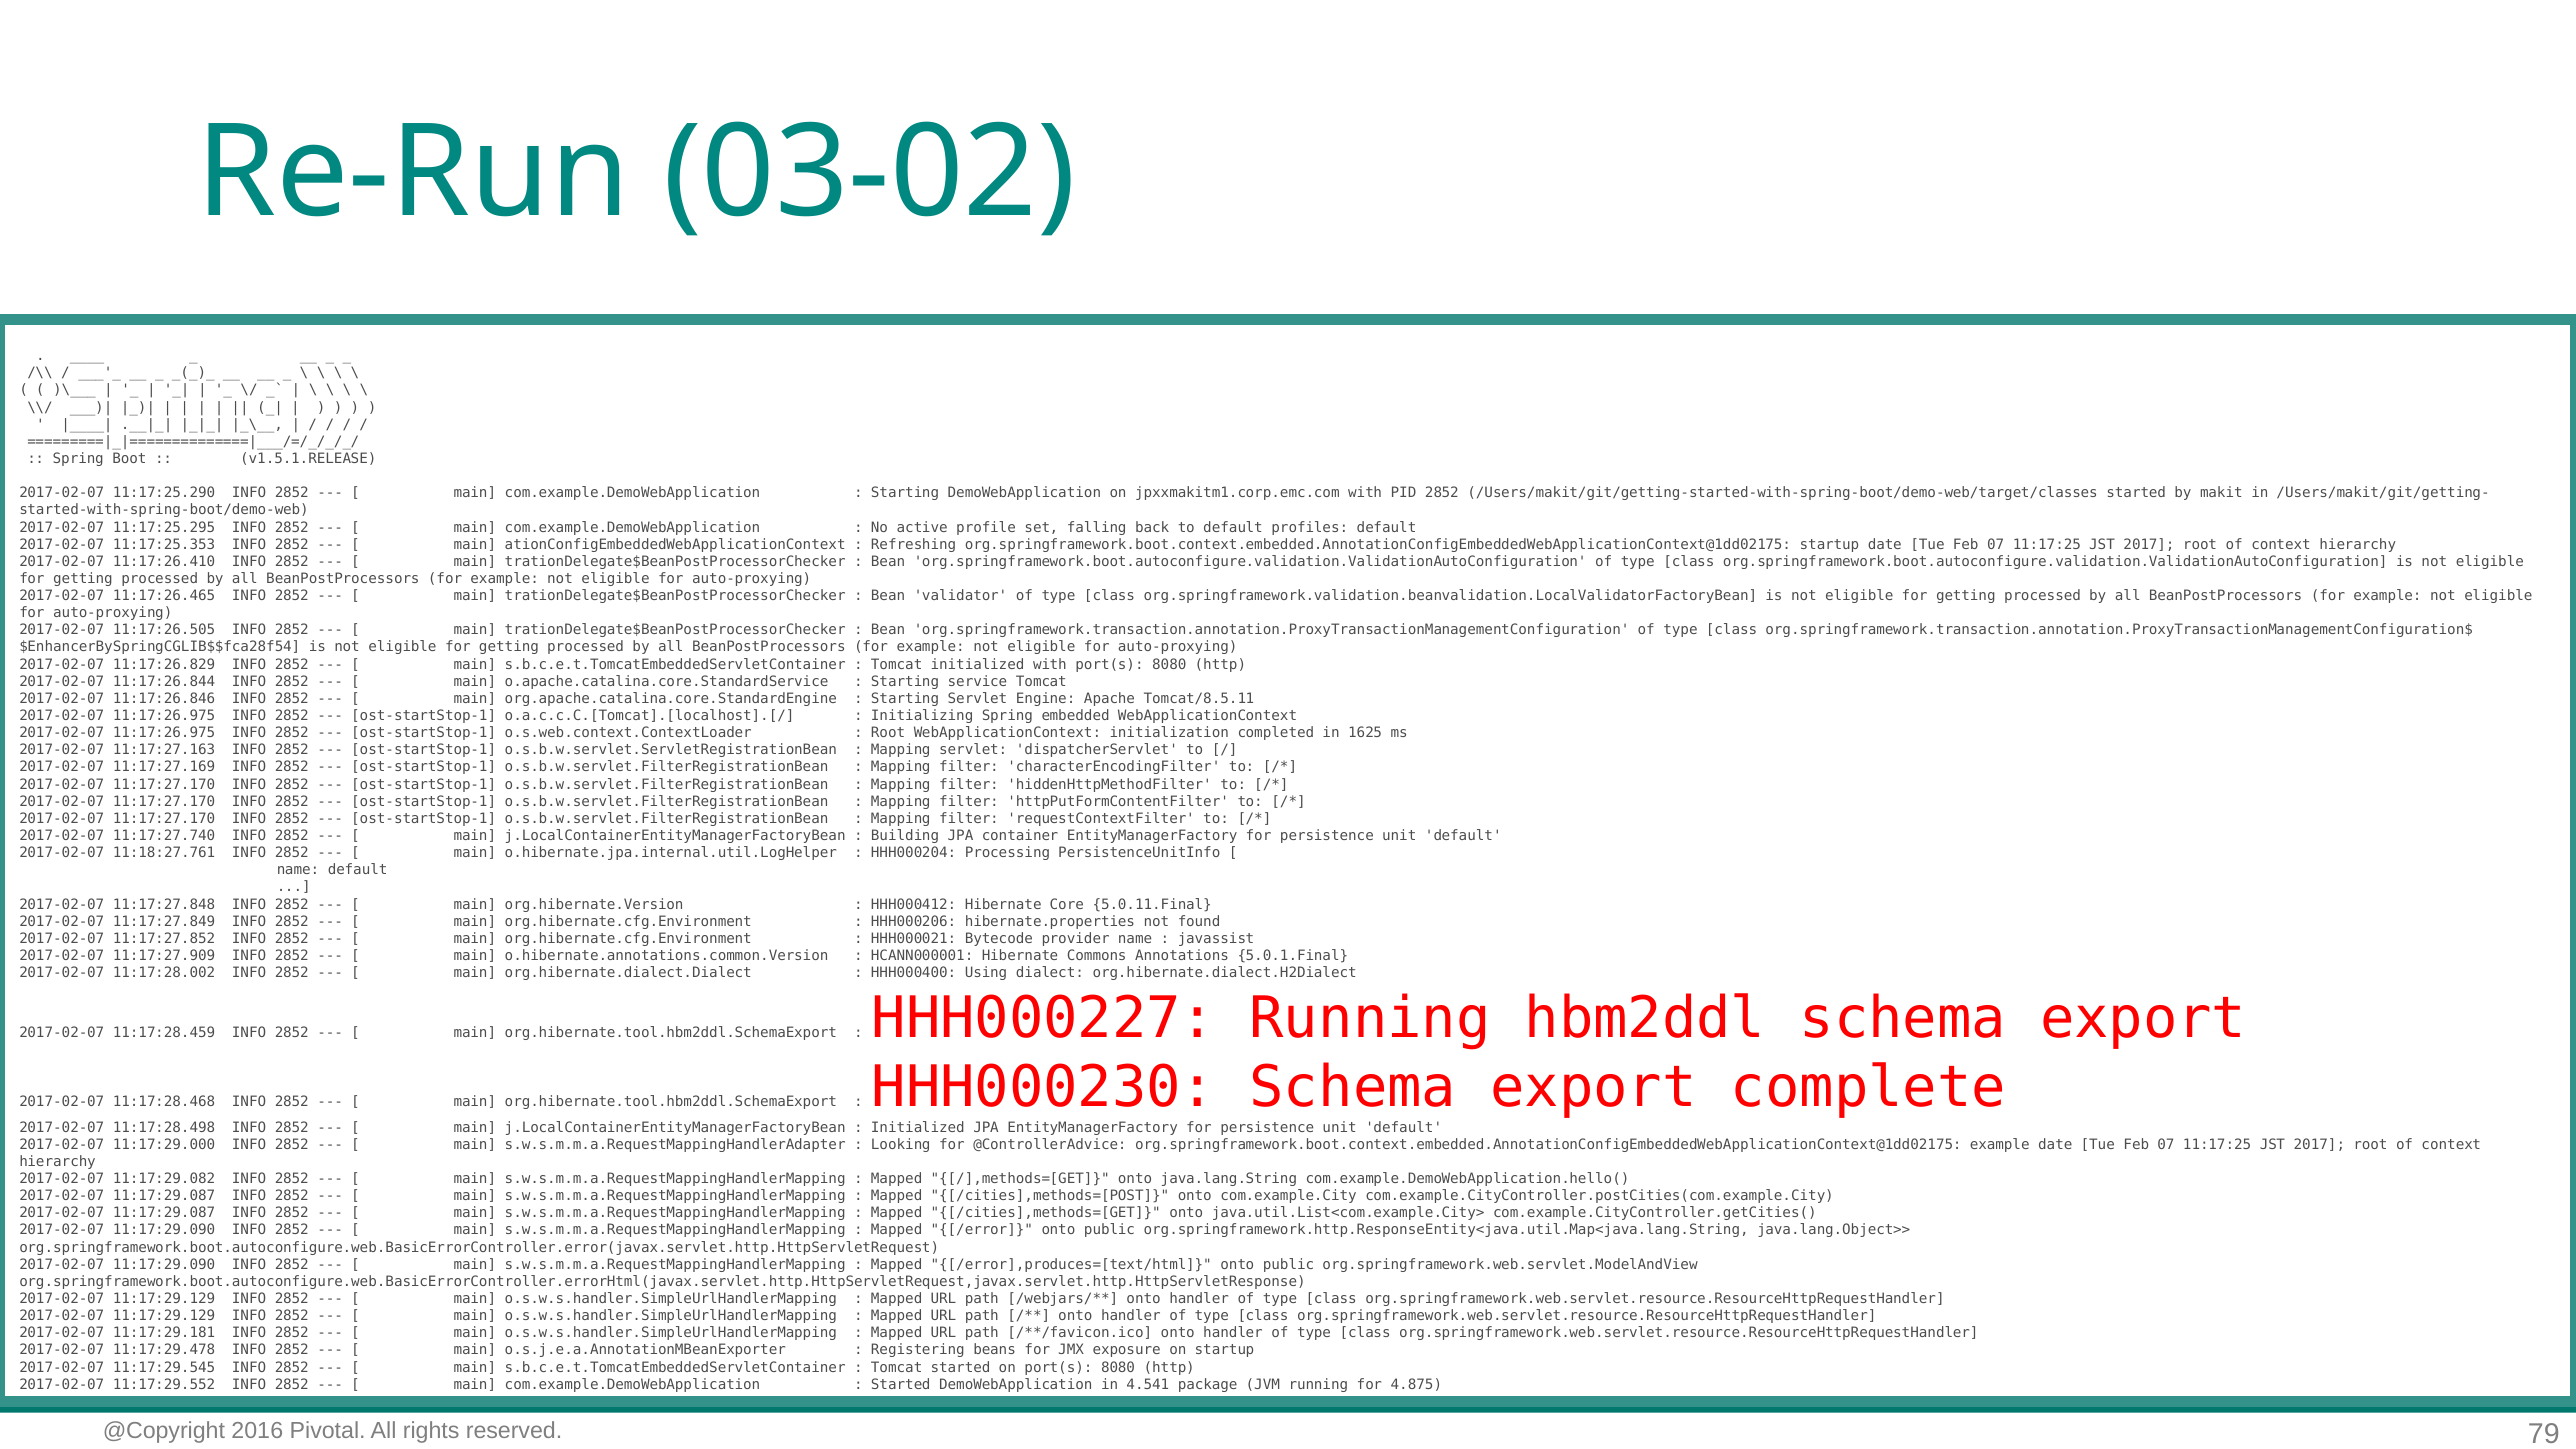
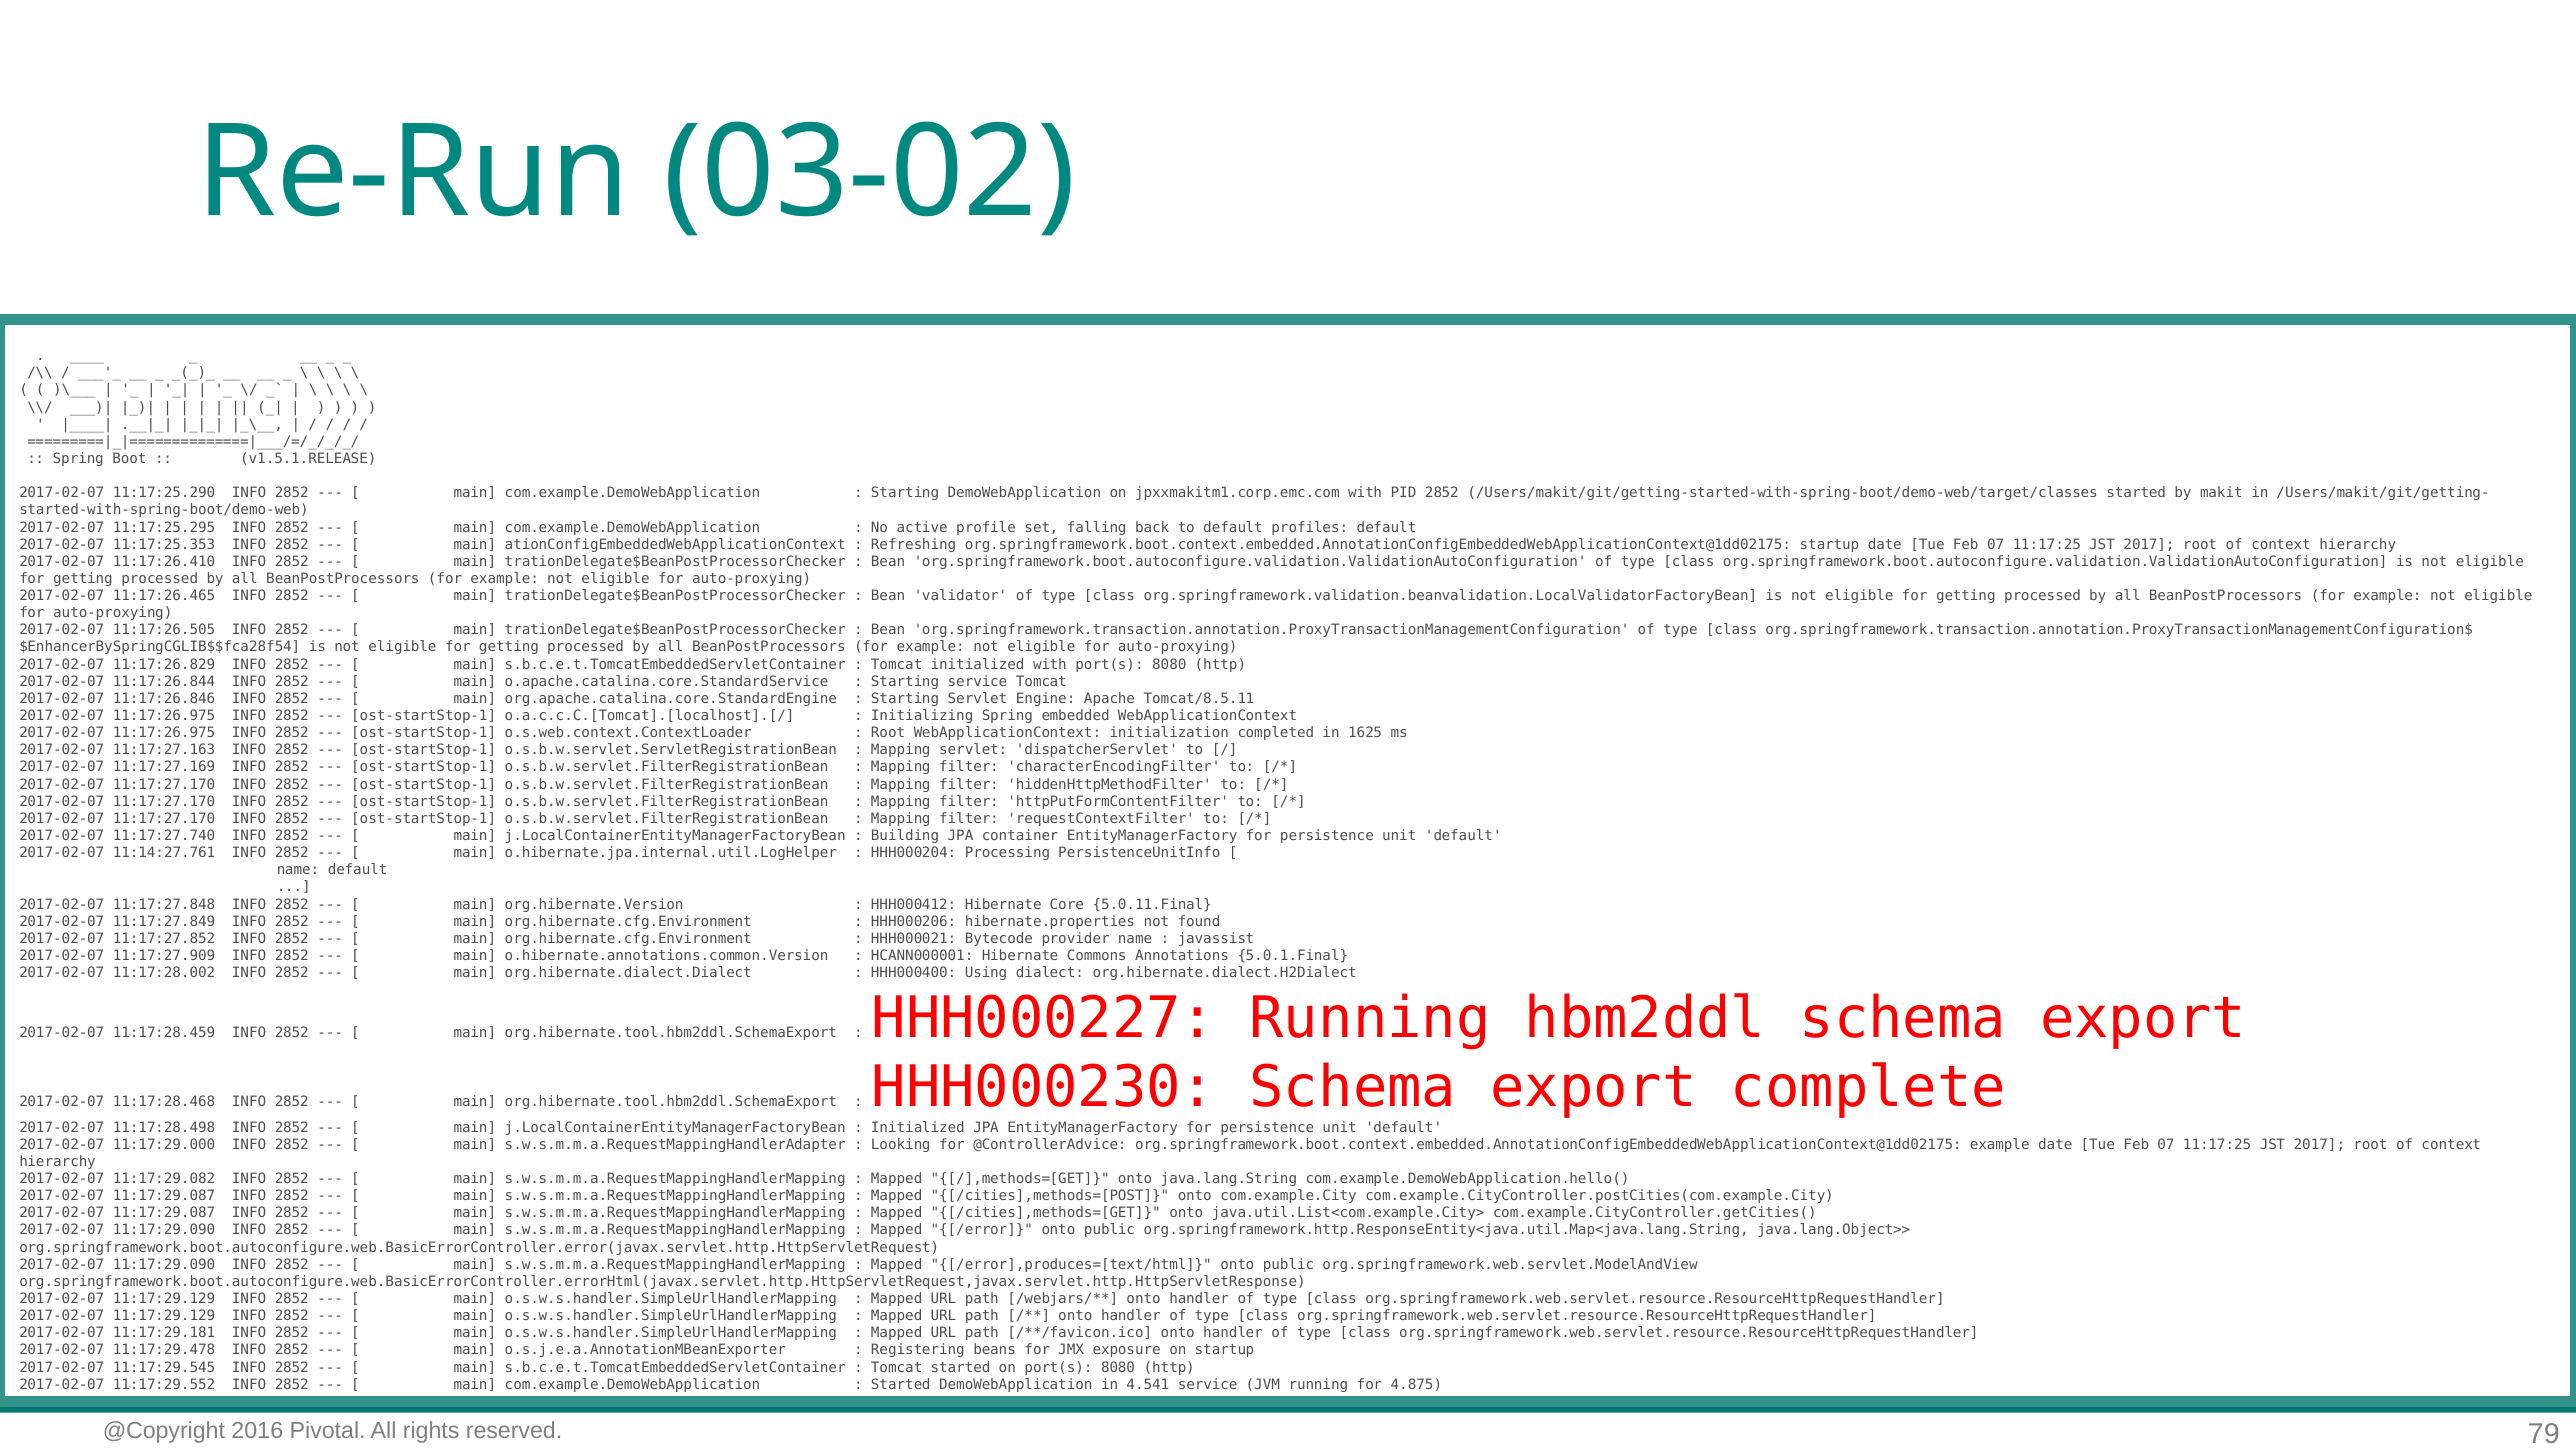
11:18:27.761: 11:18:27.761 -> 11:14:27.761
4.541 package: package -> service
